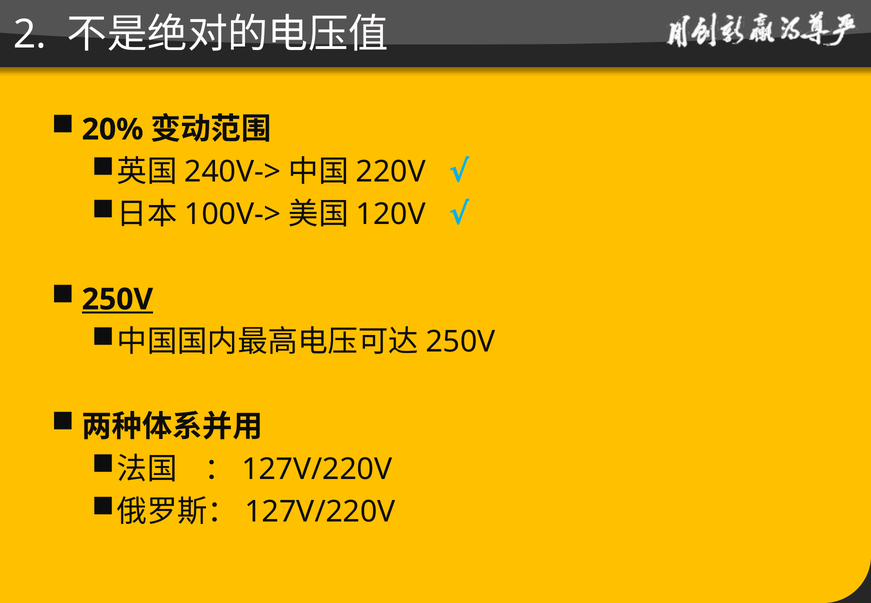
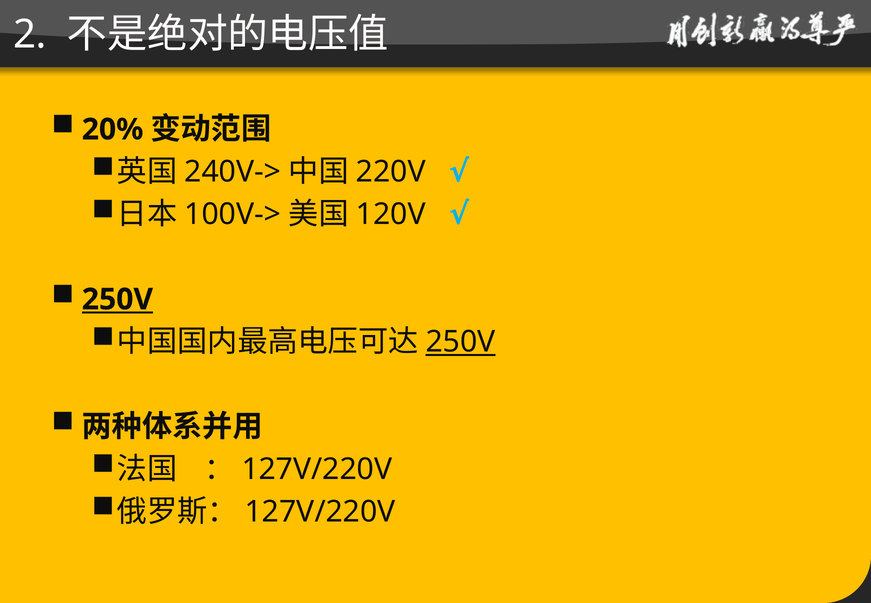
250V at (461, 342) underline: none -> present
